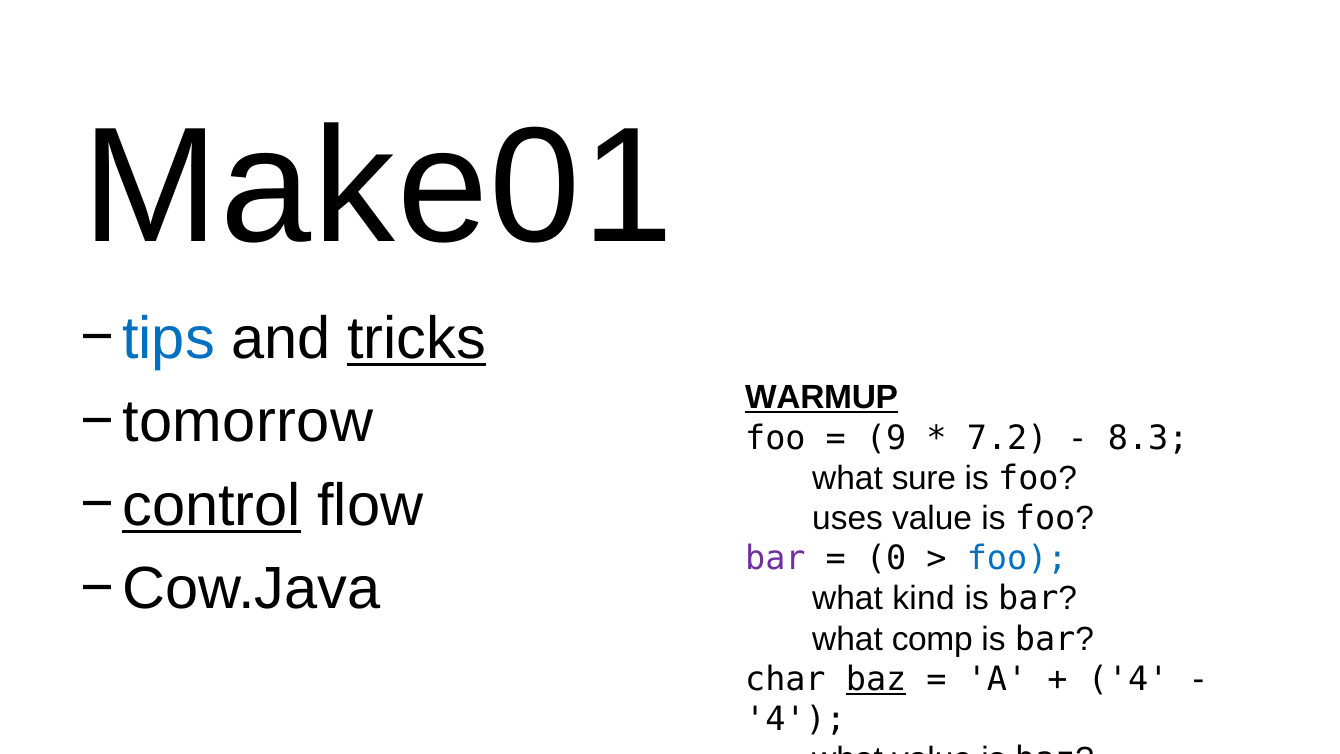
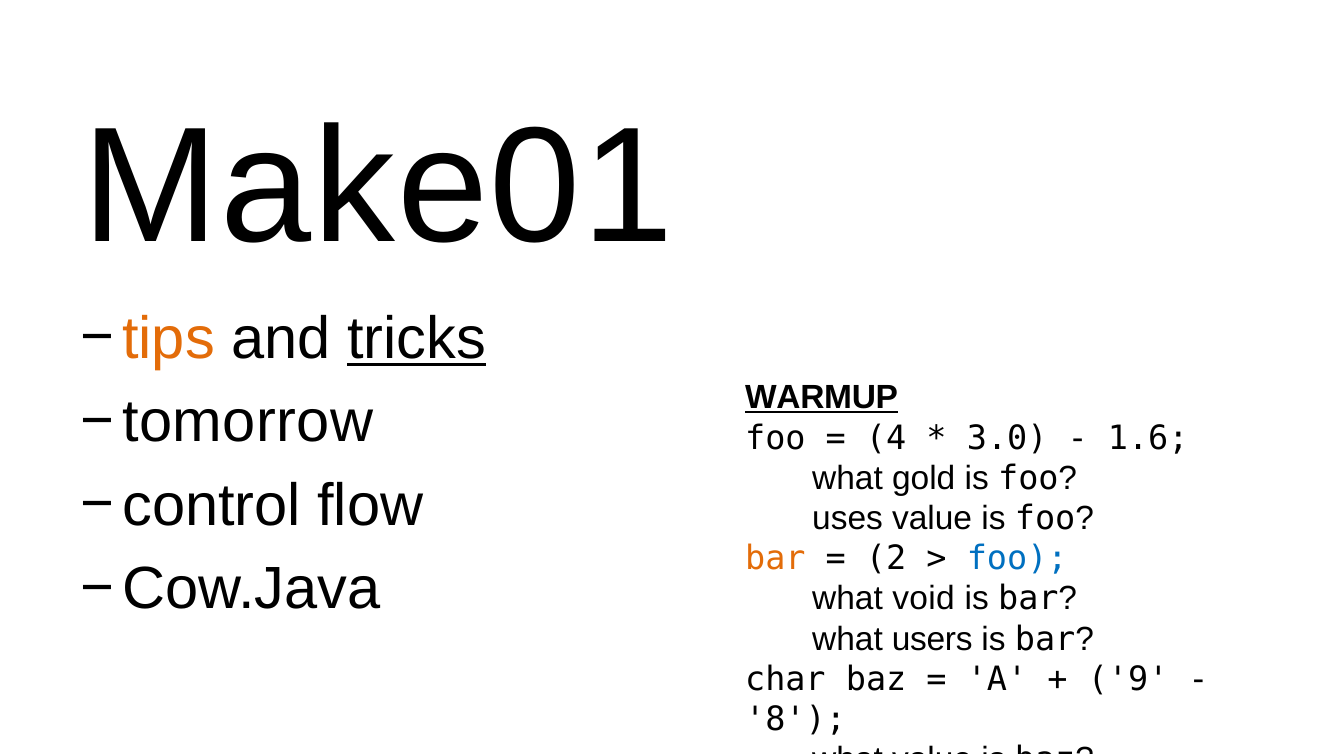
tips colour: blue -> orange
9: 9 -> 4
7.2: 7.2 -> 3.0
8.3: 8.3 -> 1.6
sure: sure -> gold
control underline: present -> none
bar at (775, 558) colour: purple -> orange
0: 0 -> 2
kind: kind -> void
comp: comp -> users
baz at (876, 679) underline: present -> none
4 at (1128, 679): 4 -> 9
4 at (796, 719): 4 -> 8
